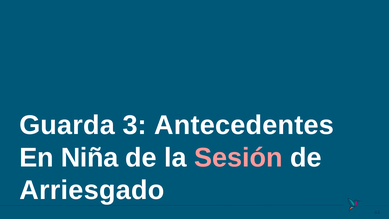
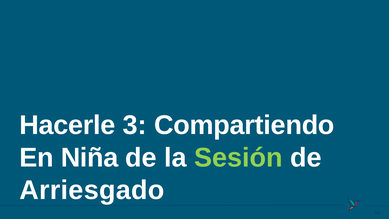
Guarda: Guarda -> Hacerle
Antecedentes: Antecedentes -> Compartiendo
Sesión colour: pink -> light green
